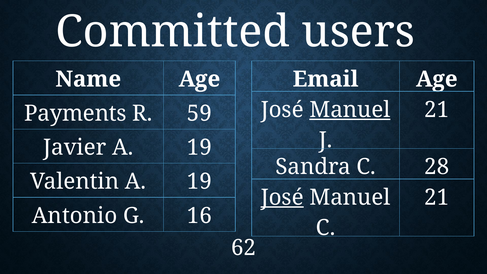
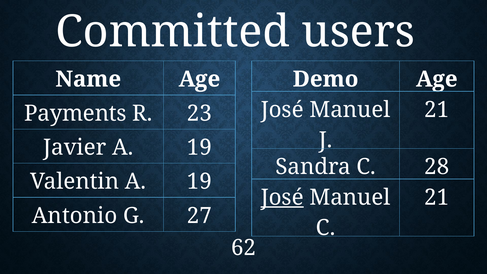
Email: Email -> Demo
Manuel at (350, 110) underline: present -> none
59: 59 -> 23
16: 16 -> 27
